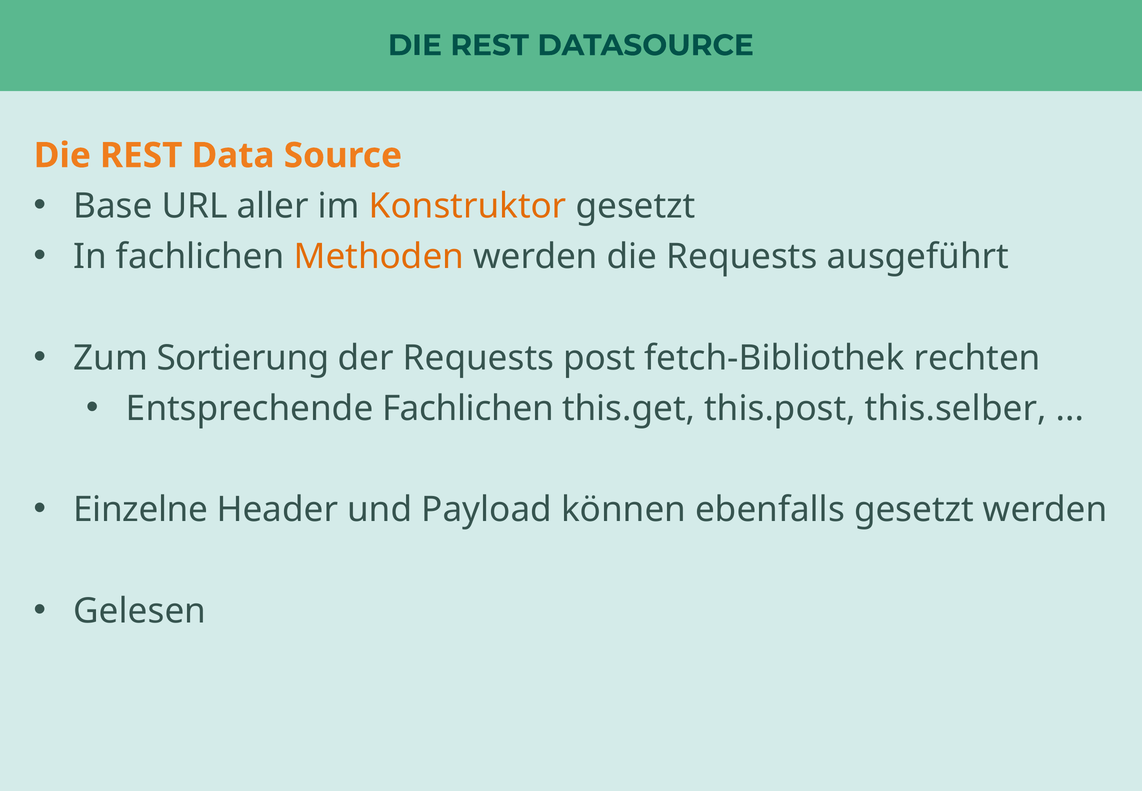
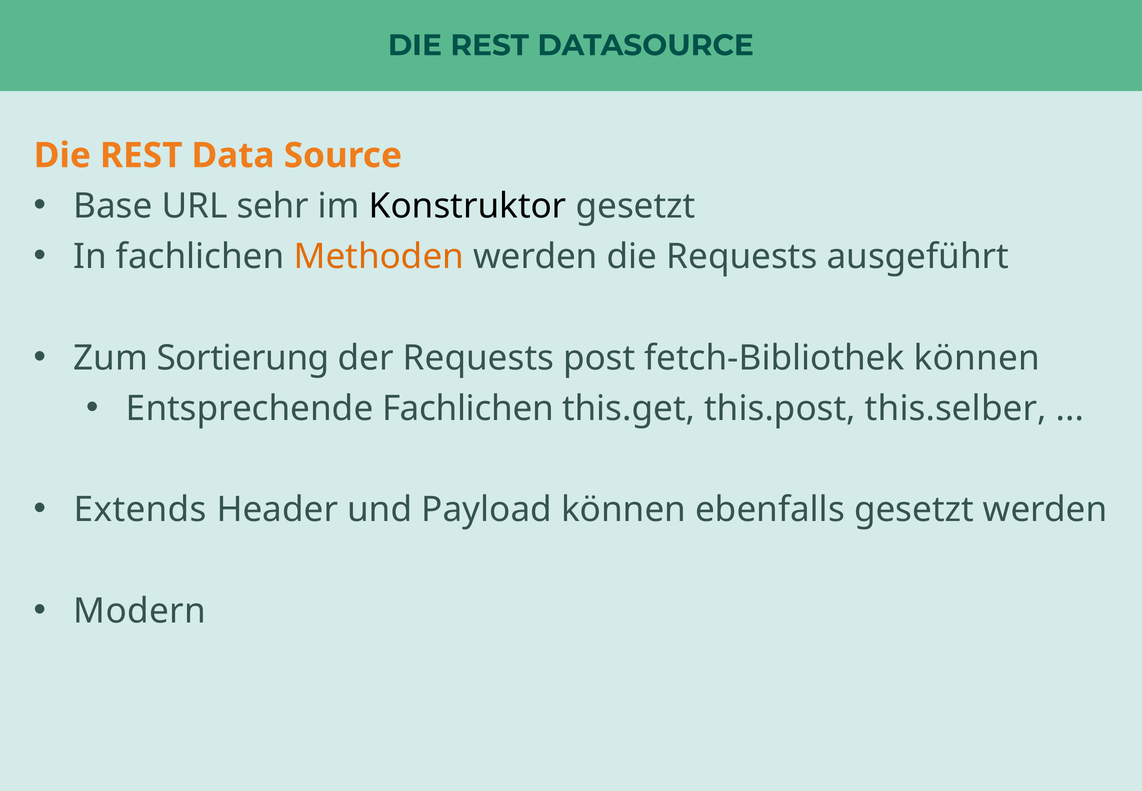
aller: aller -> sehr
Konstruktor colour: orange -> black
fetch-Bibliothek rechten: rechten -> können
Einzelne: Einzelne -> Extends
Gelesen: Gelesen -> Modern
